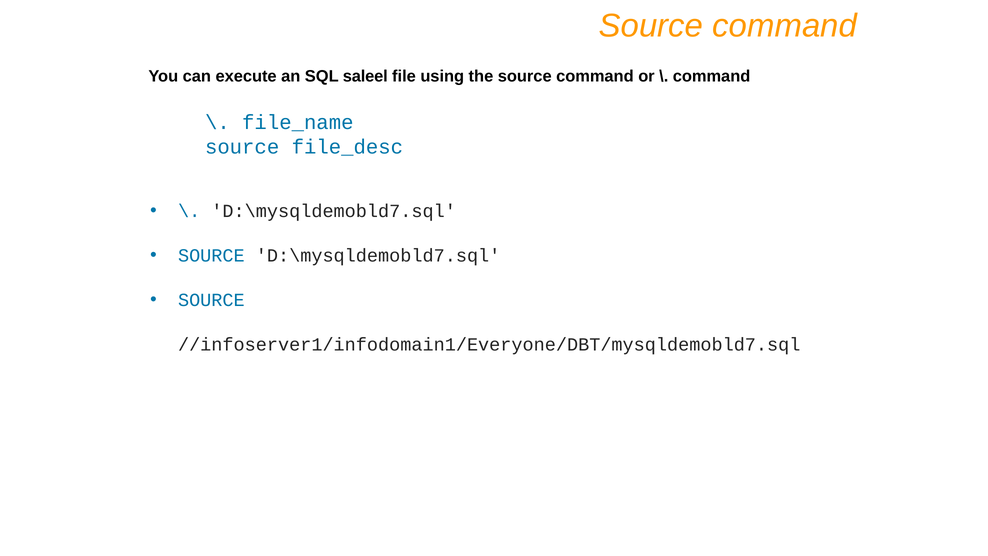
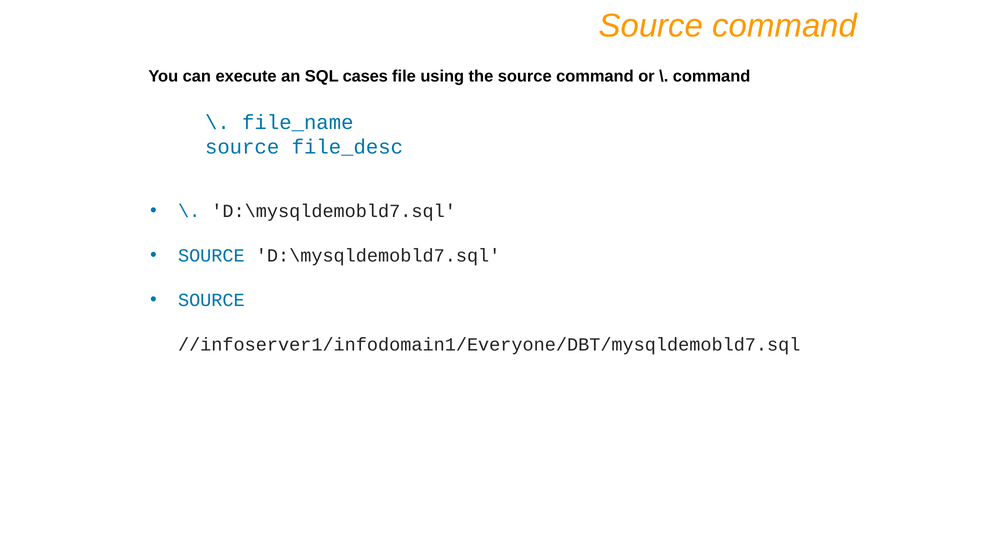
saleel: saleel -> cases
